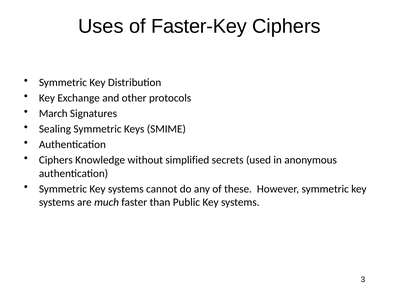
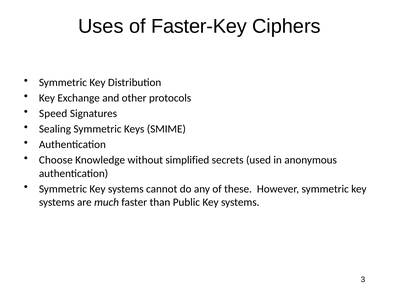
March: March -> Speed
Ciphers at (56, 160): Ciphers -> Choose
